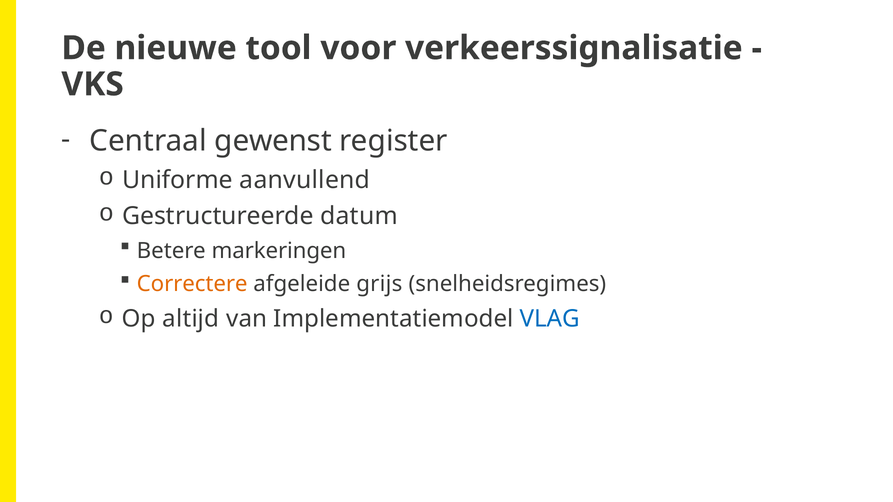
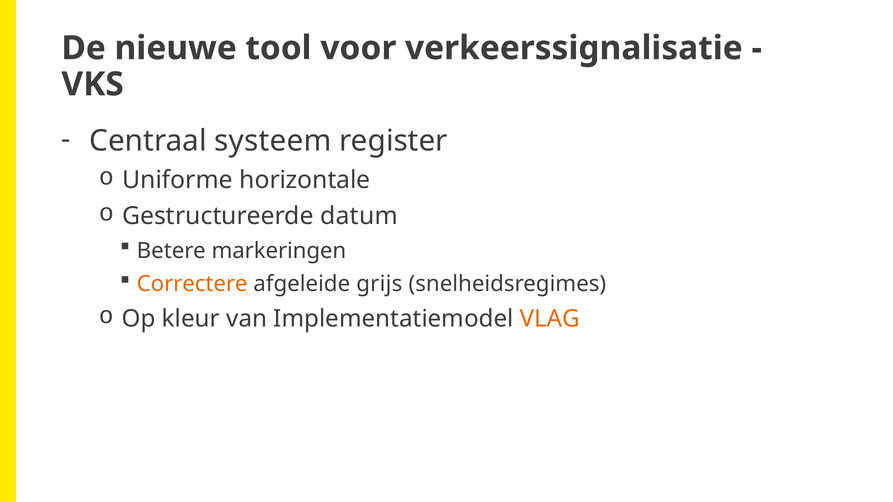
gewenst: gewenst -> systeem
aanvullend: aanvullend -> horizontale
altijd: altijd -> kleur
VLAG colour: blue -> orange
